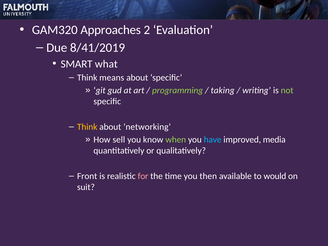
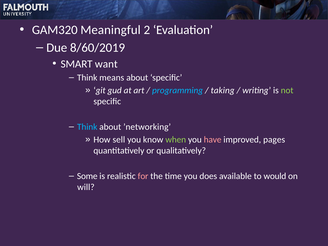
Approaches: Approaches -> Meaningful
8/41/2019: 8/41/2019 -> 8/60/2019
what: what -> want
programming colour: light green -> light blue
Think at (87, 127) colour: yellow -> light blue
have colour: light blue -> pink
media: media -> pages
Front: Front -> Some
then: then -> does
suit: suit -> will
